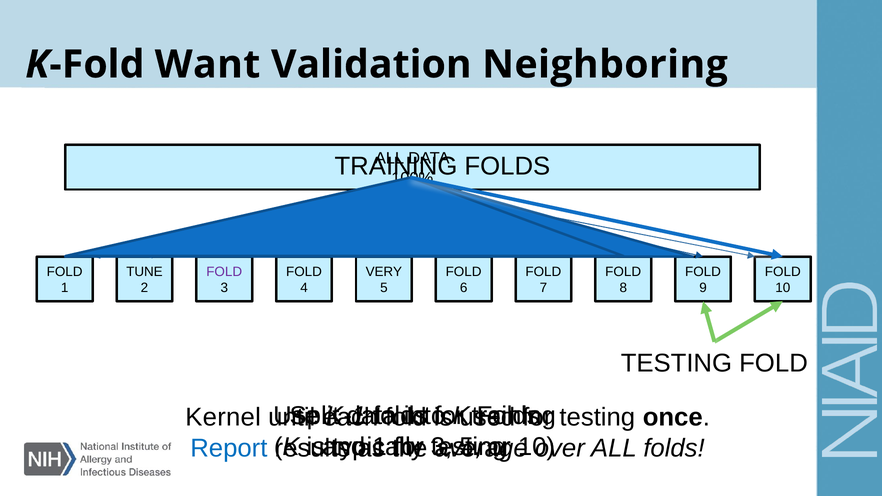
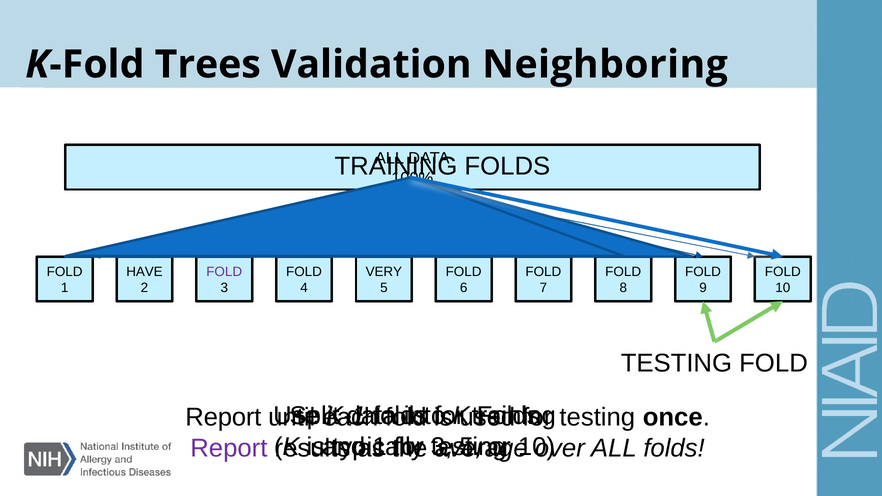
Want: Want -> Trees
TUNE: TUNE -> HAVE
Kernel at (223, 418): Kernel -> Report
Report at (229, 448) colour: blue -> purple
